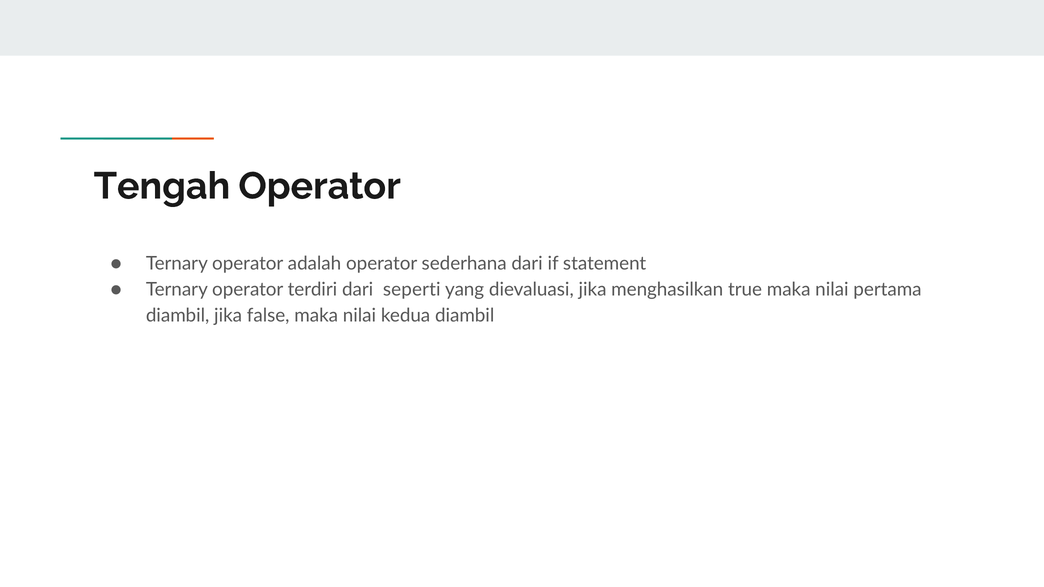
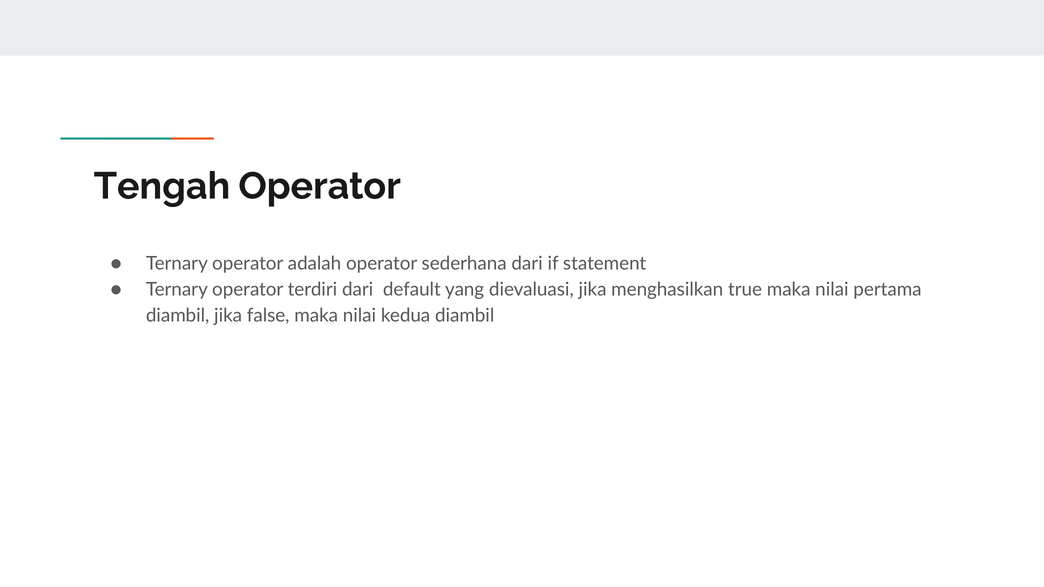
seperti: seperti -> default
